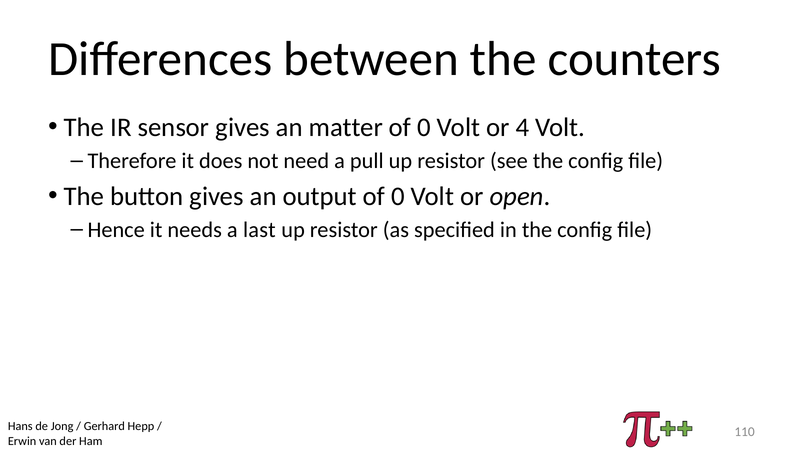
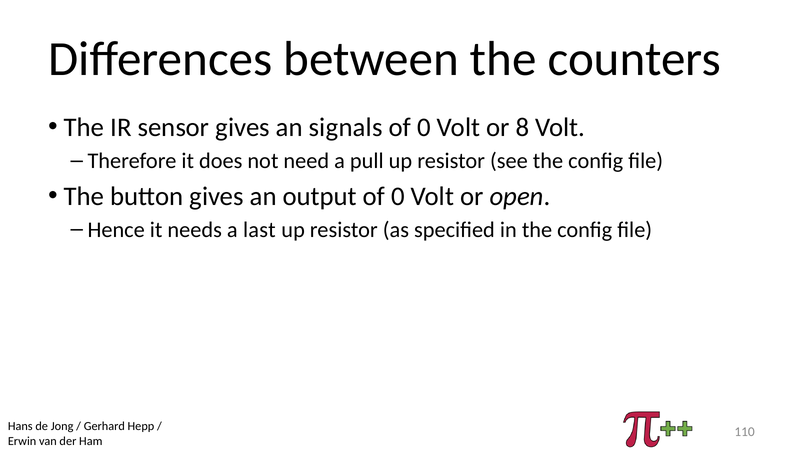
matter: matter -> signals
4: 4 -> 8
